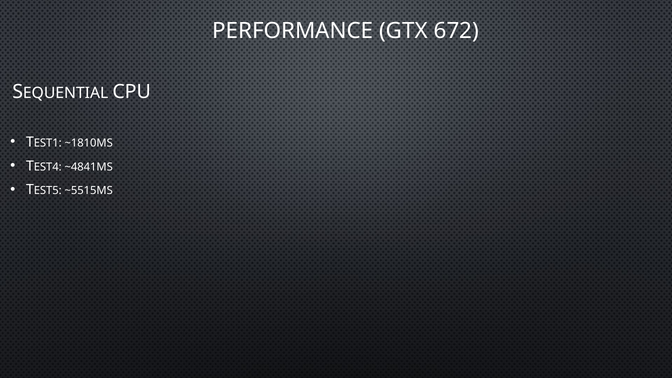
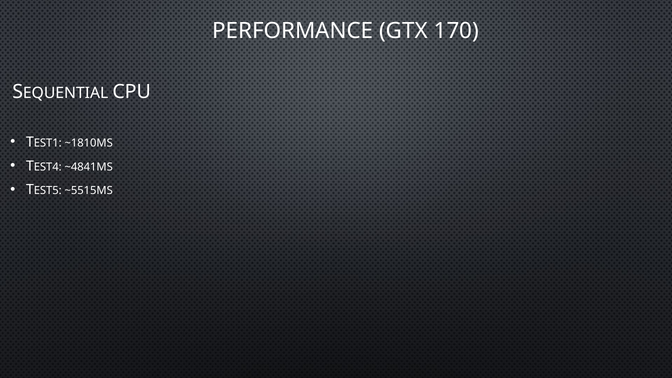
672: 672 -> 170
